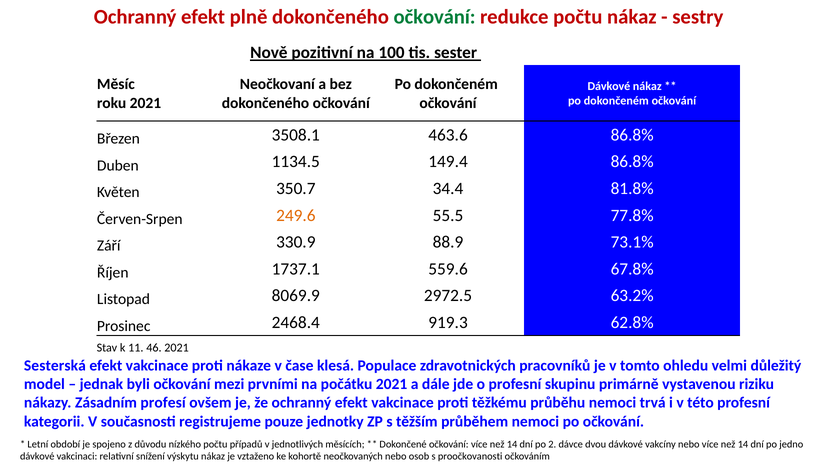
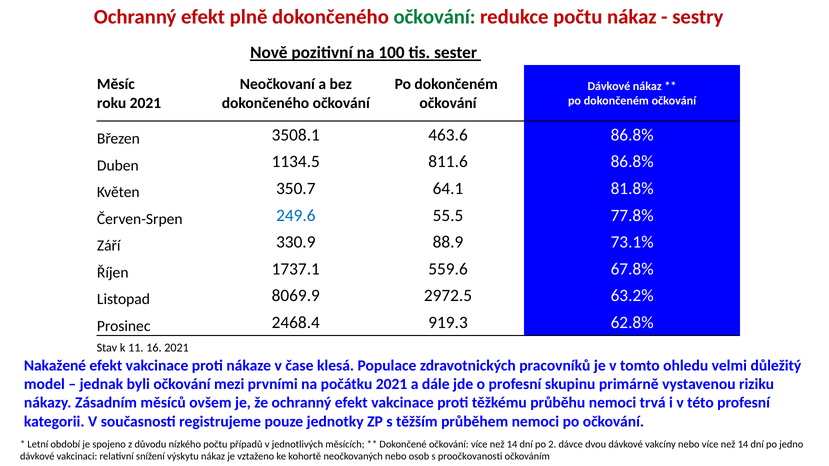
149.4: 149.4 -> 811.6
34.4: 34.4 -> 64.1
249.6 colour: orange -> blue
46: 46 -> 16
Sesterská: Sesterská -> Nakažené
profesí: profesí -> měsíců
